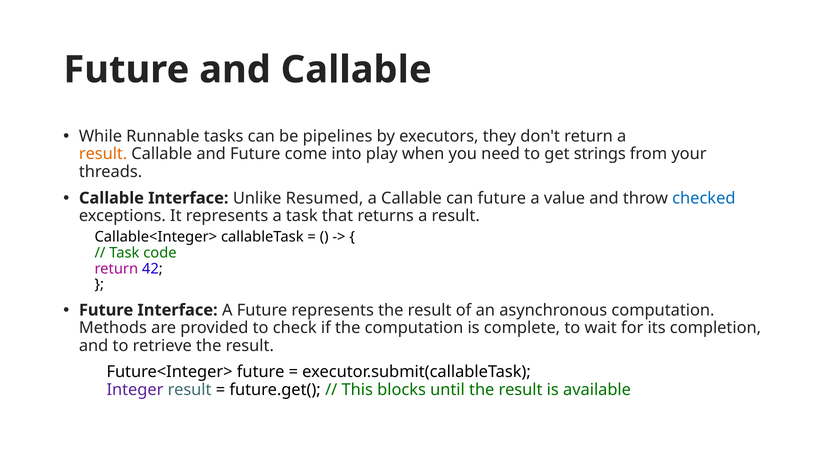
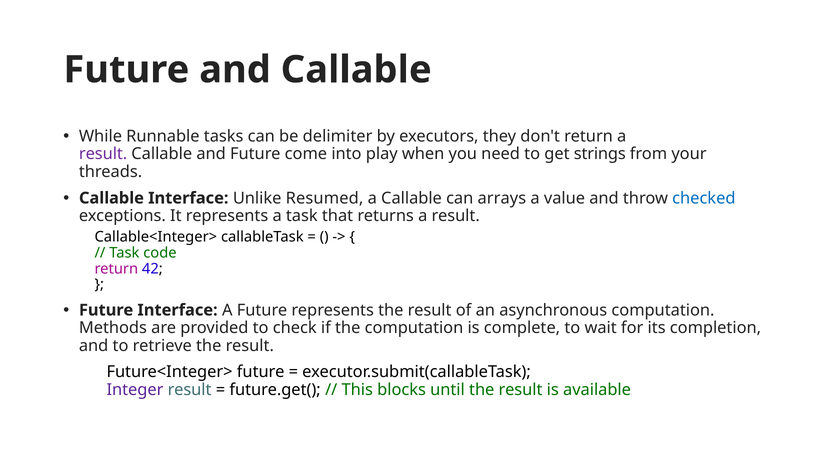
pipelines: pipelines -> delimiter
result at (103, 154) colour: orange -> purple
can future: future -> arrays
